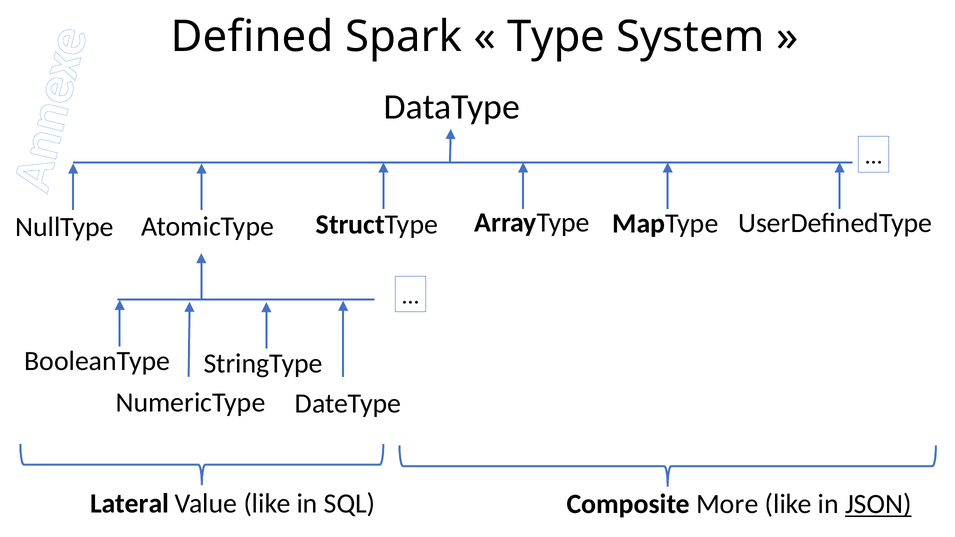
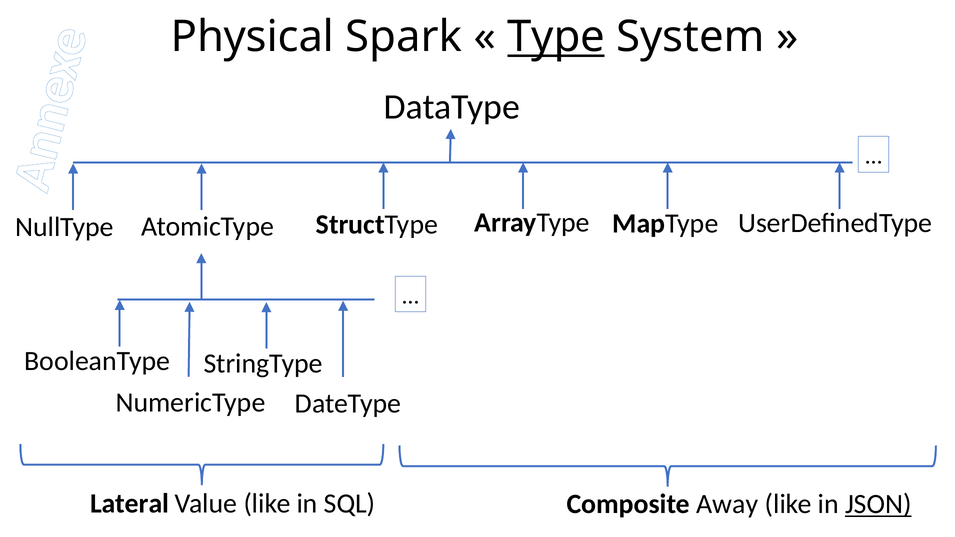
Defined: Defined -> Physical
Type underline: none -> present
More: More -> Away
